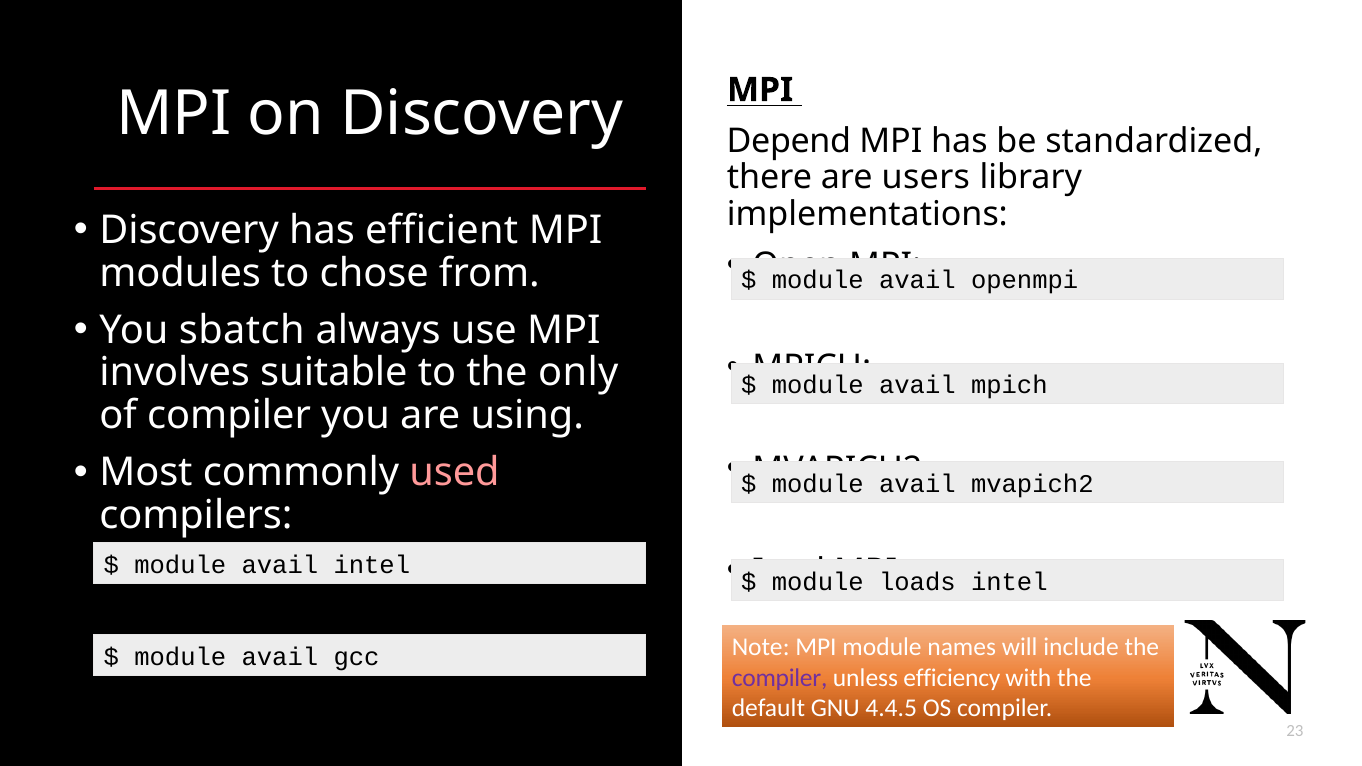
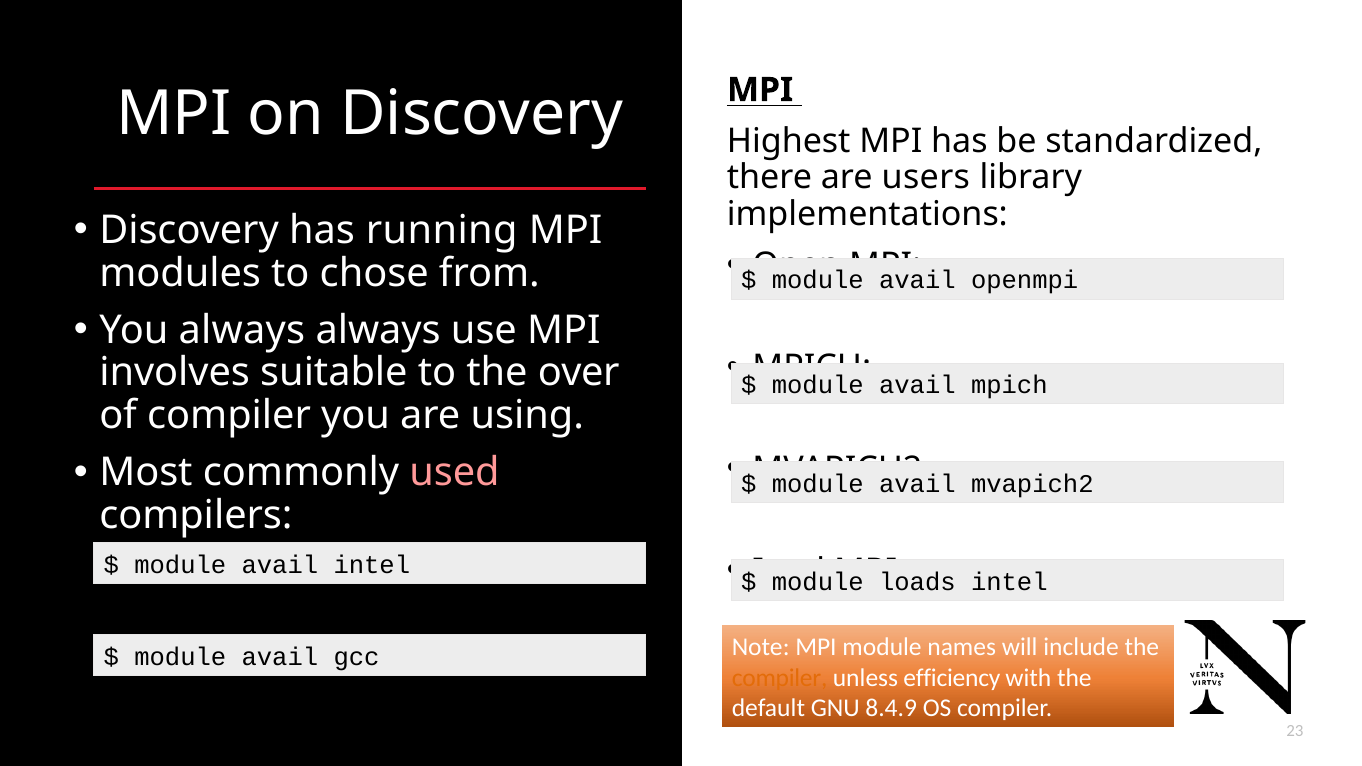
Depend: Depend -> Highest
efficient: efficient -> running
You sbatch: sbatch -> always
only: only -> over
compiler at (780, 678) colour: purple -> orange
4.4.5: 4.4.5 -> 8.4.9
